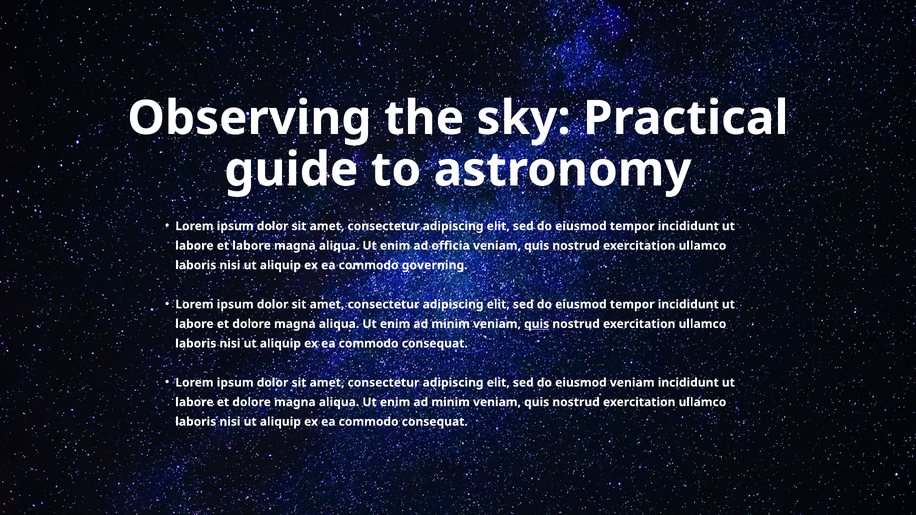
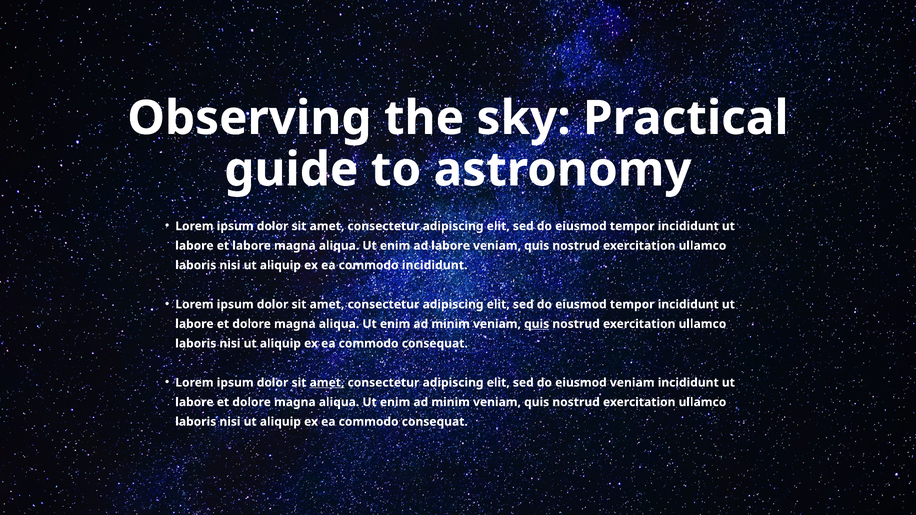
ad officia: officia -> labore
commodo governing: governing -> incididunt
amet at (327, 383) underline: none -> present
